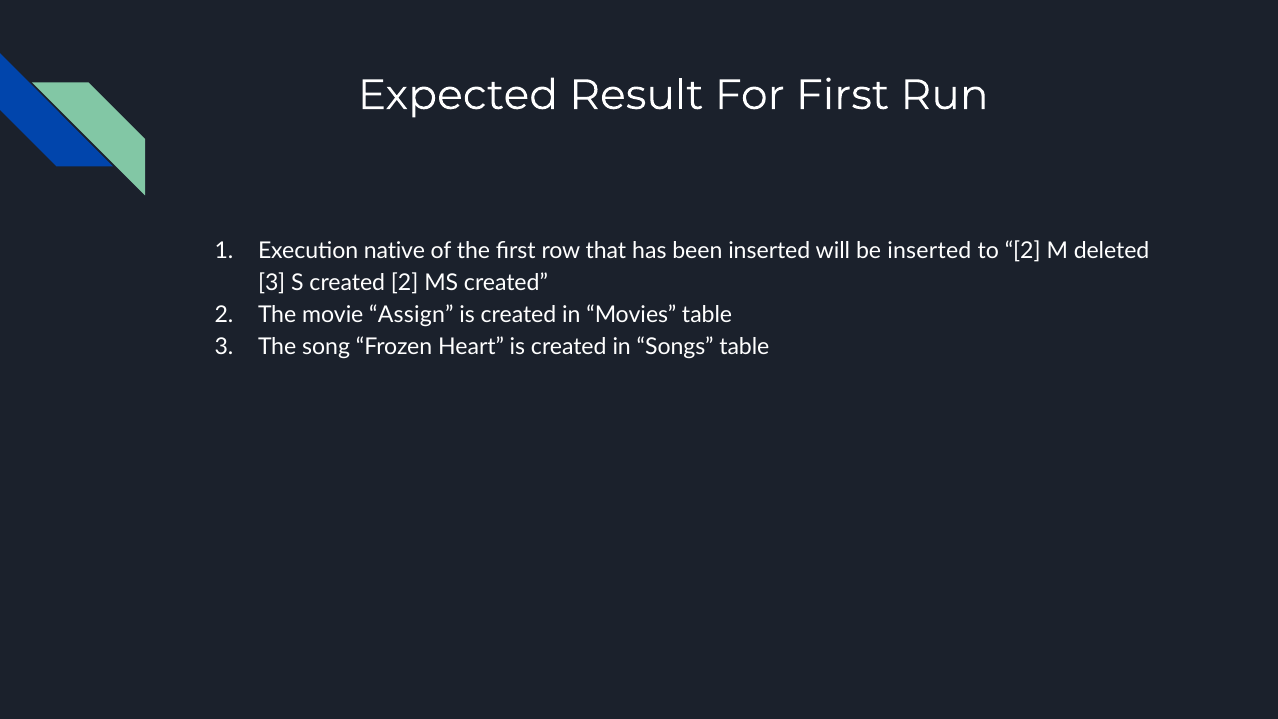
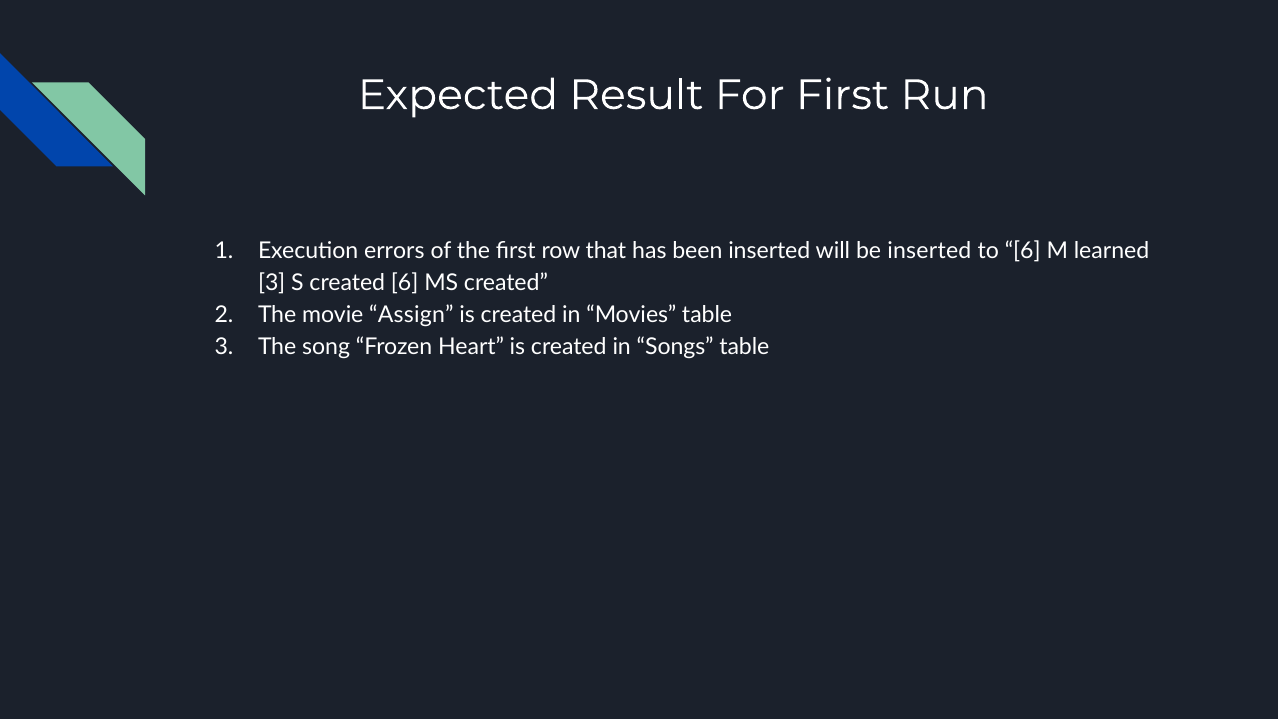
native: native -> errors
to 2: 2 -> 6
deleted: deleted -> learned
S created 2: 2 -> 6
